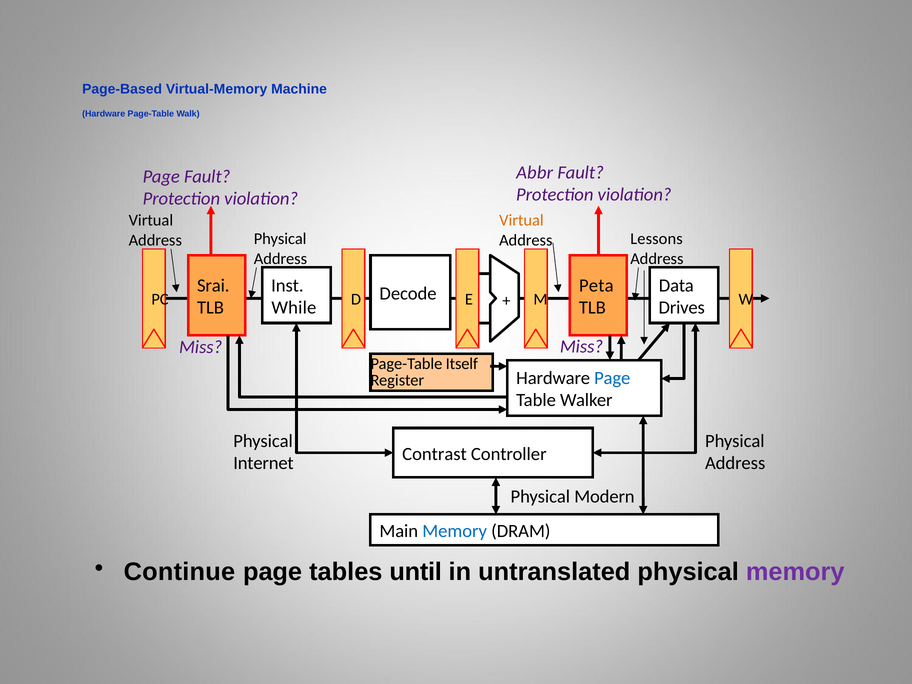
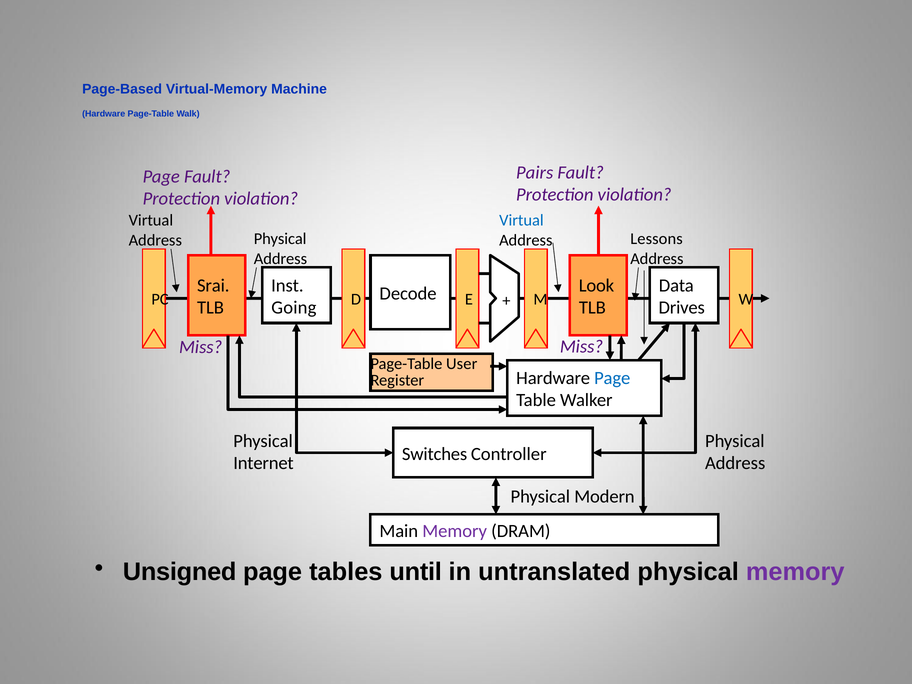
Abbr: Abbr -> Pairs
Virtual at (521, 220) colour: orange -> blue
Peta: Peta -> Look
While: While -> Going
Itself: Itself -> User
Contrast: Contrast -> Switches
Memory at (455, 531) colour: blue -> purple
Continue: Continue -> Unsigned
